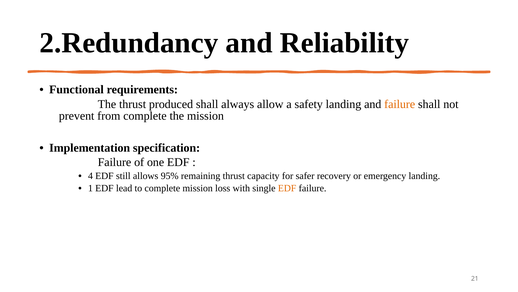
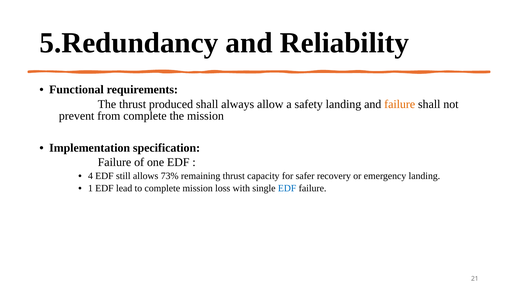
2.Redundancy: 2.Redundancy -> 5.Redundancy
95%: 95% -> 73%
EDF at (287, 188) colour: orange -> blue
